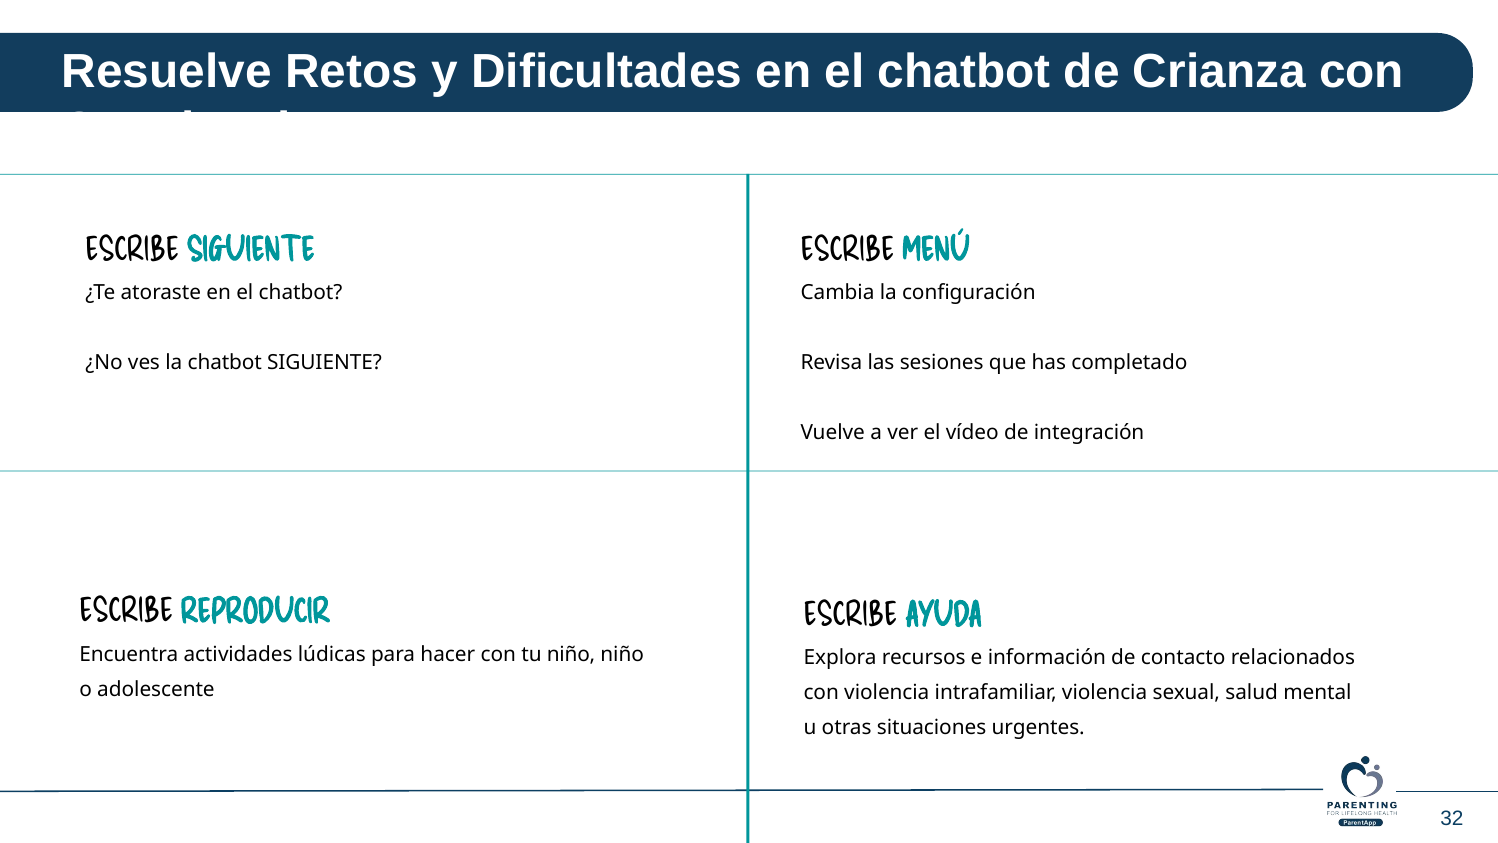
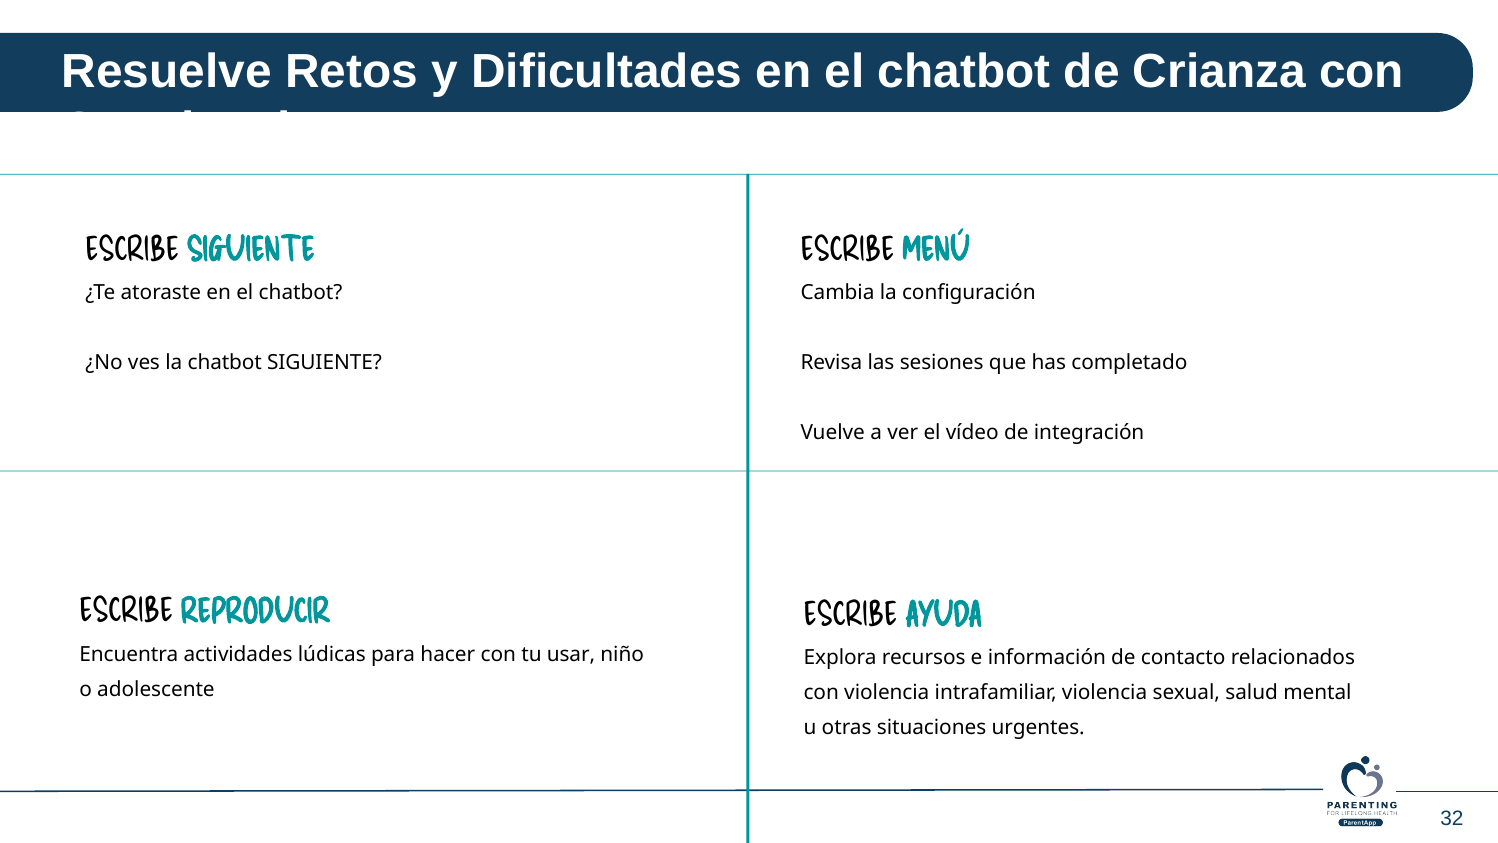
tu niño: niño -> usar
